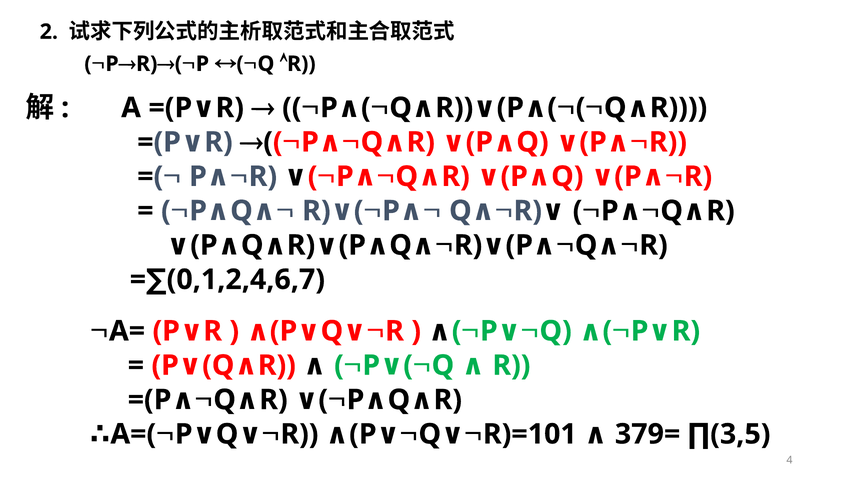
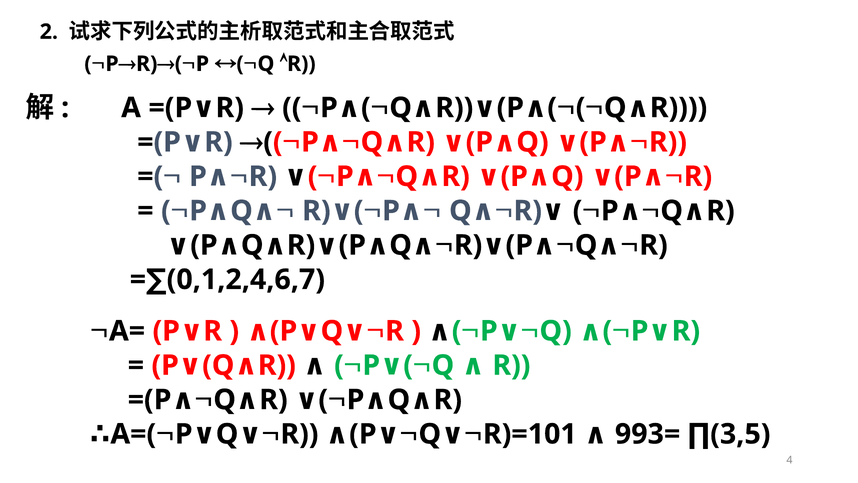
379=: 379= -> 993=
